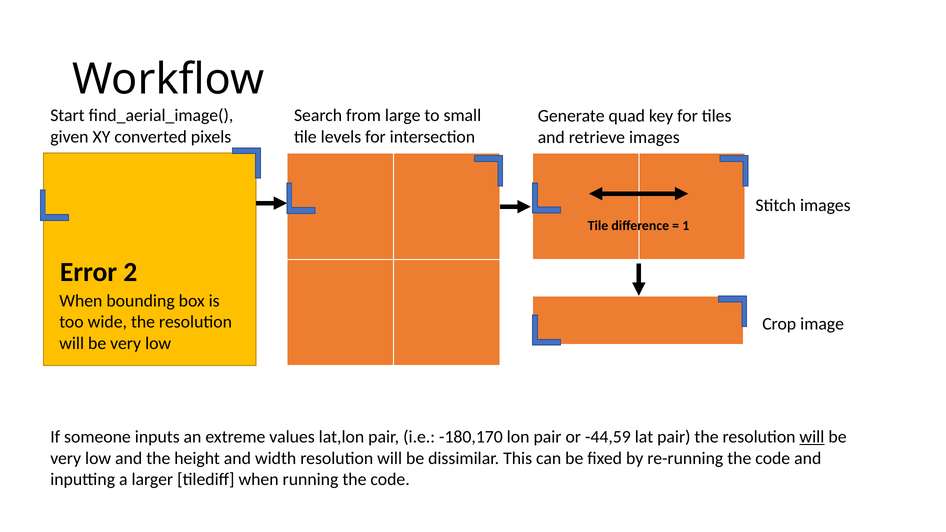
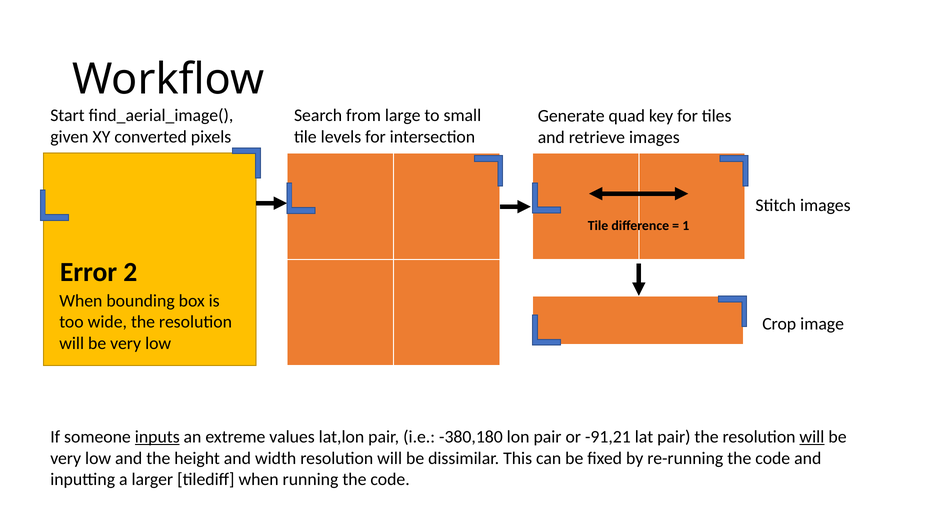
inputs underline: none -> present
-180,170: -180,170 -> -380,180
-44,59: -44,59 -> -91,21
